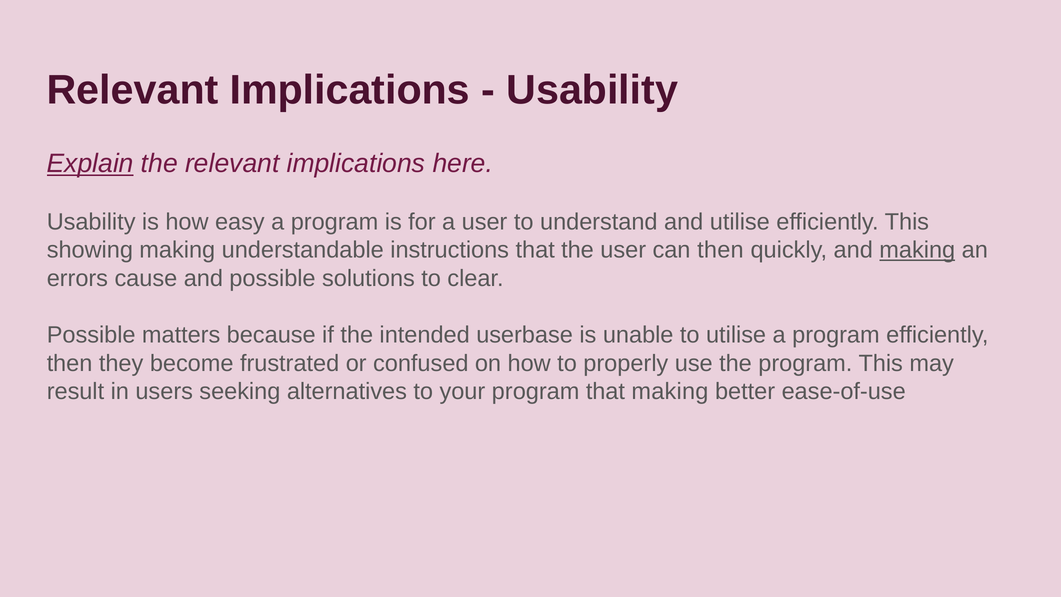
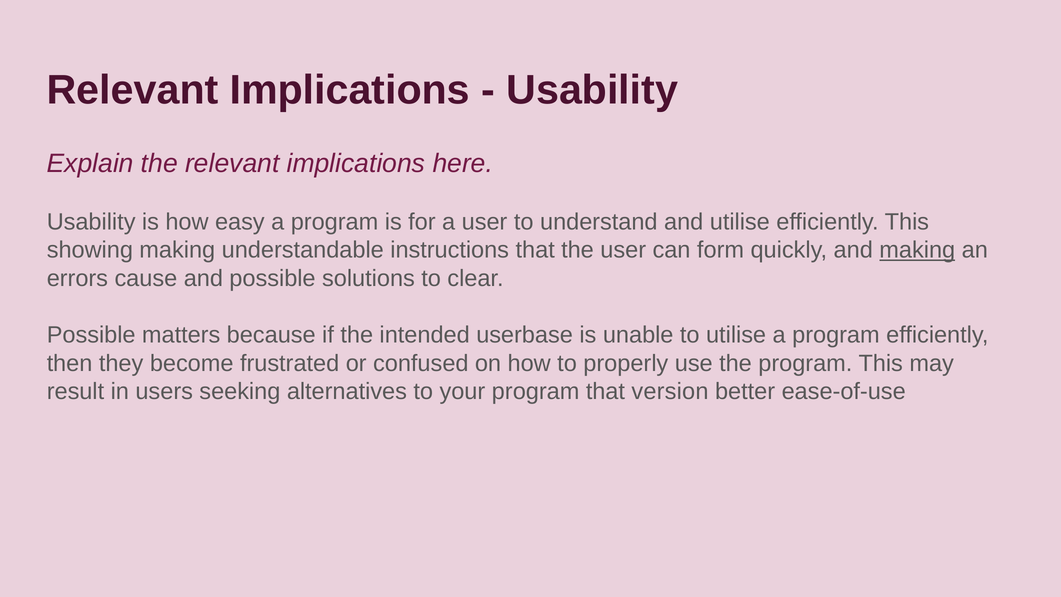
Explain underline: present -> none
can then: then -> form
that making: making -> version
